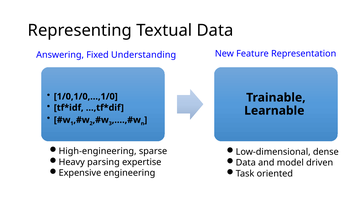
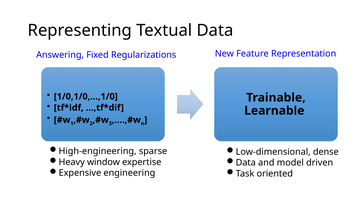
Understanding: Understanding -> Regularizations
parsing: parsing -> window
